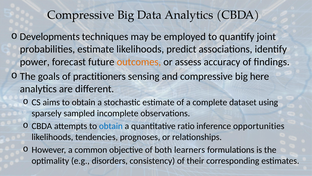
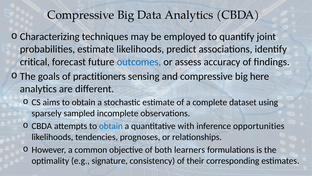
Developments: Developments -> Characterizing
power: power -> critical
outcomes colour: orange -> blue
ratio: ratio -> with
disorders: disorders -> signature
